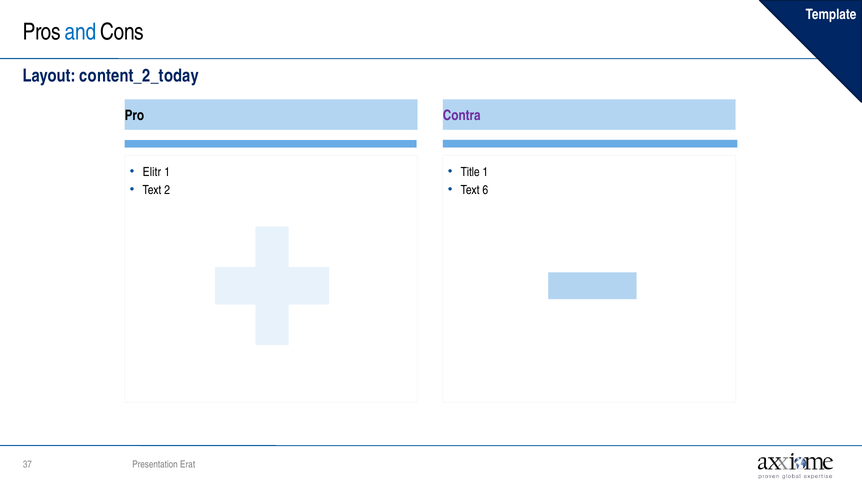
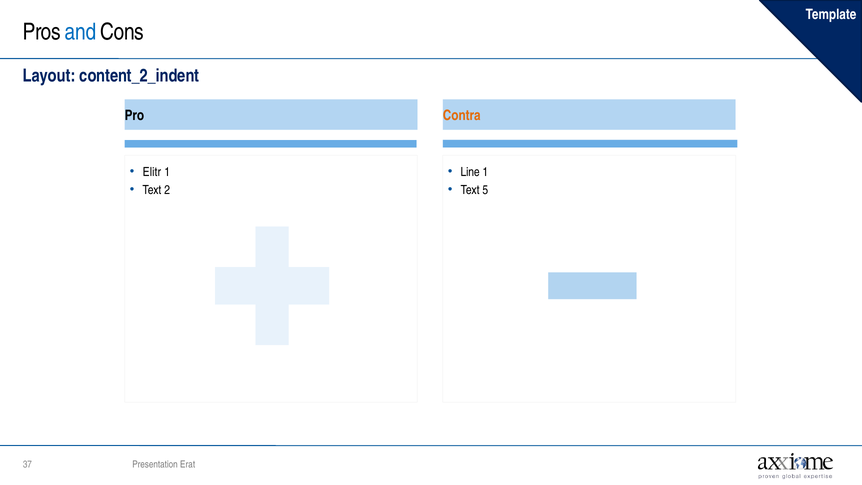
content_2_today: content_2_today -> content_2_indent
Contra colour: purple -> orange
Title: Title -> Line
6: 6 -> 5
